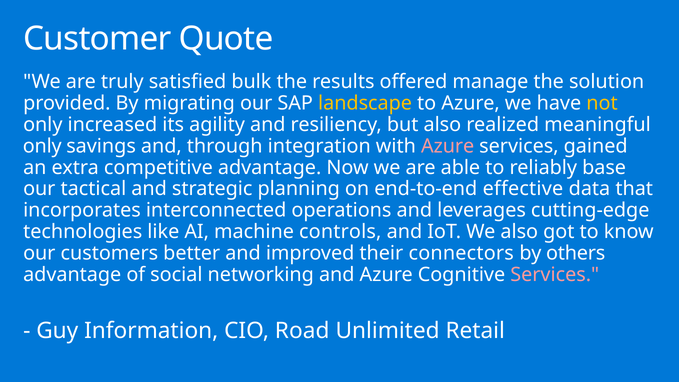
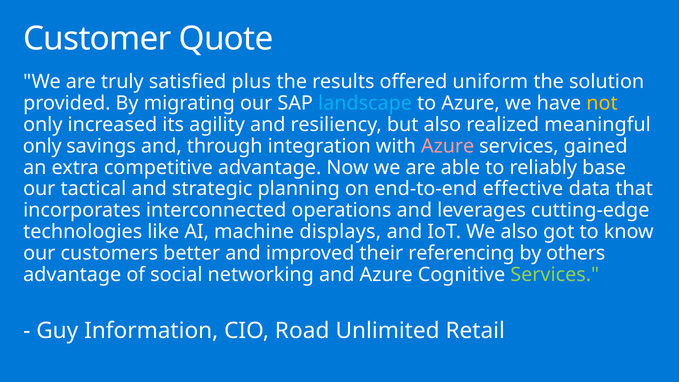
bulk: bulk -> plus
manage: manage -> uniform
landscape colour: yellow -> light blue
controls: controls -> displays
connectors: connectors -> referencing
Services at (555, 274) colour: pink -> light green
